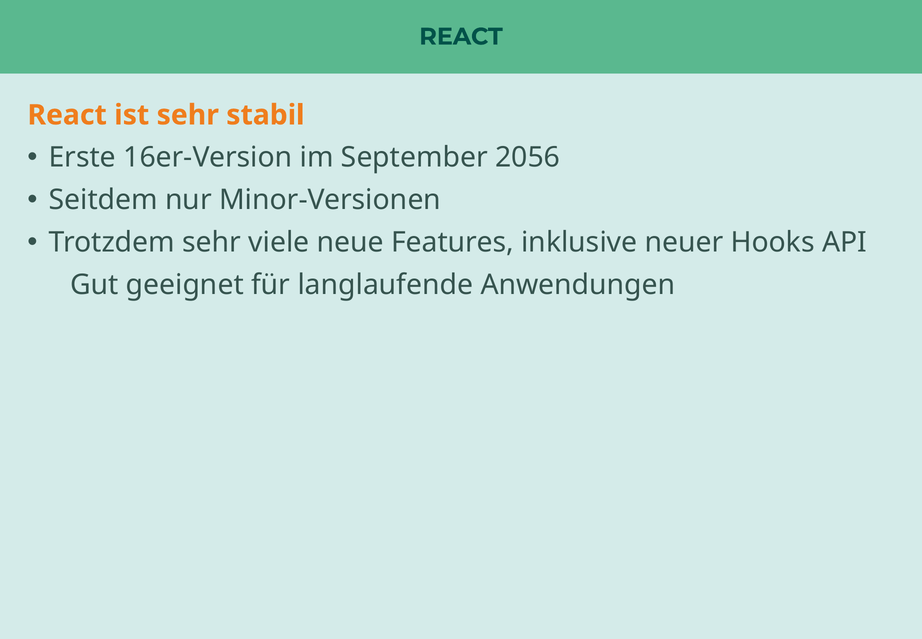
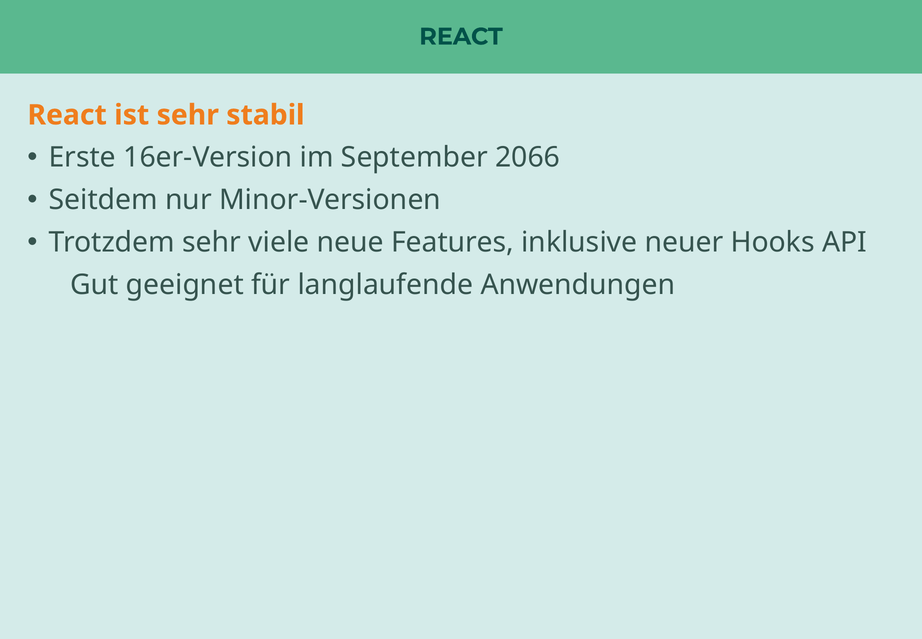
2056: 2056 -> 2066
